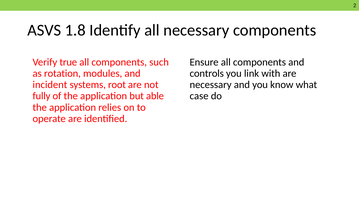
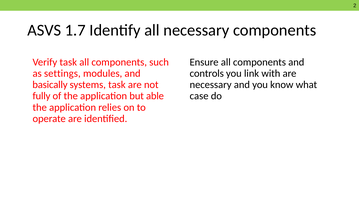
1.8: 1.8 -> 1.7
Verify true: true -> task
rotation: rotation -> settings
incident: incident -> basically
systems root: root -> task
